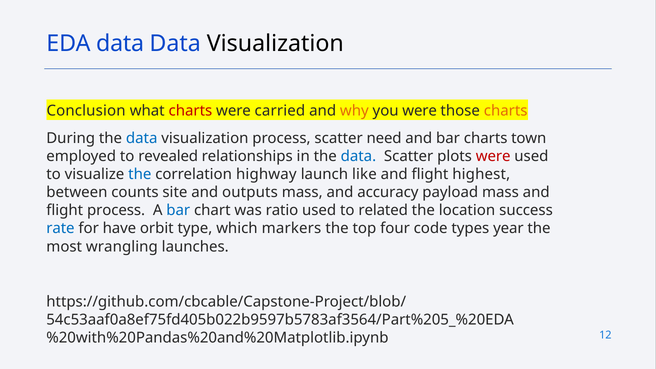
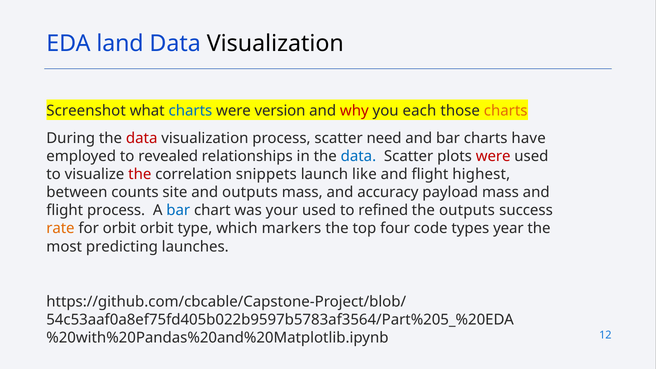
EDA data: data -> land
Conclusion: Conclusion -> Screenshot
charts at (190, 111) colour: red -> blue
carried: carried -> version
why colour: orange -> red
you were: were -> each
data at (142, 138) colour: blue -> red
town: town -> have
the at (140, 174) colour: blue -> red
highway: highway -> snippets
ratio: ratio -> your
related: related -> refined
the location: location -> outputs
rate colour: blue -> orange
for have: have -> orbit
wrangling: wrangling -> predicting
